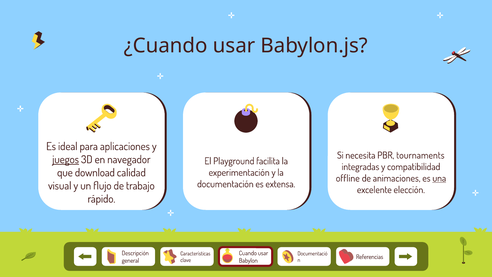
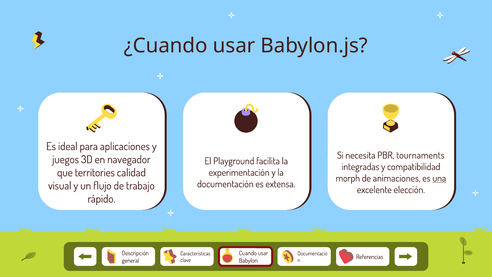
juegos underline: present -> none
download: download -> territories
offline: offline -> morph
